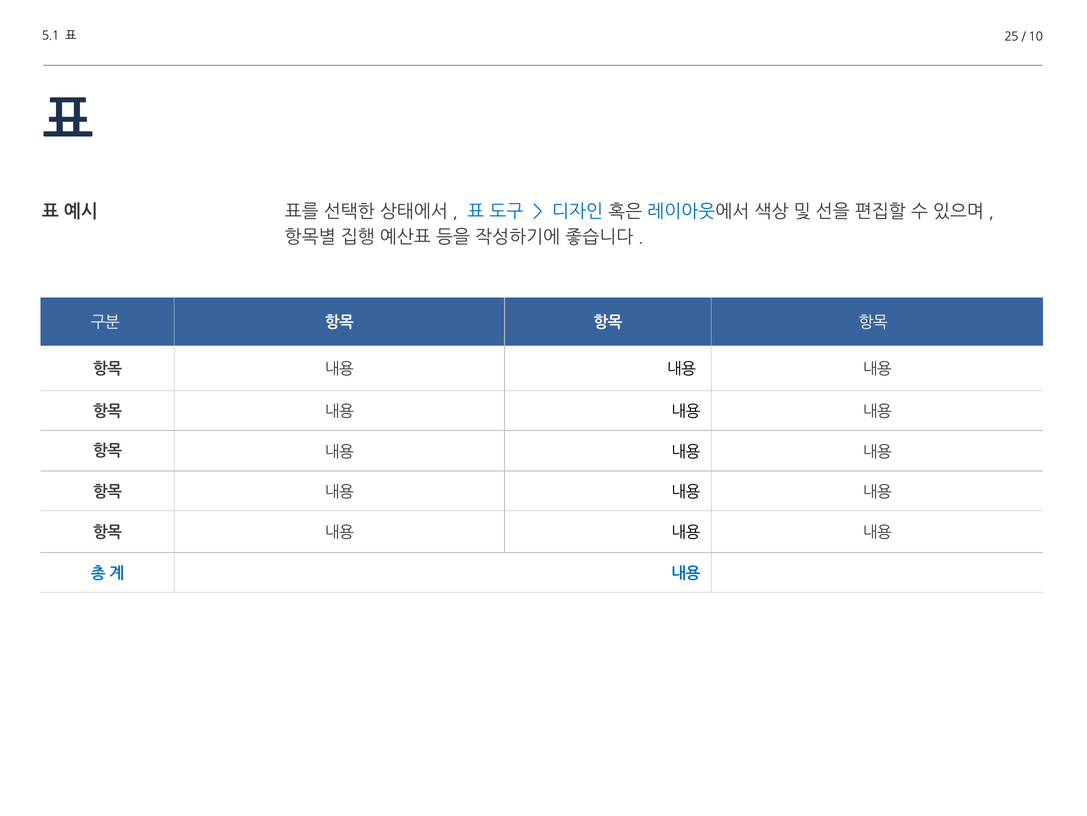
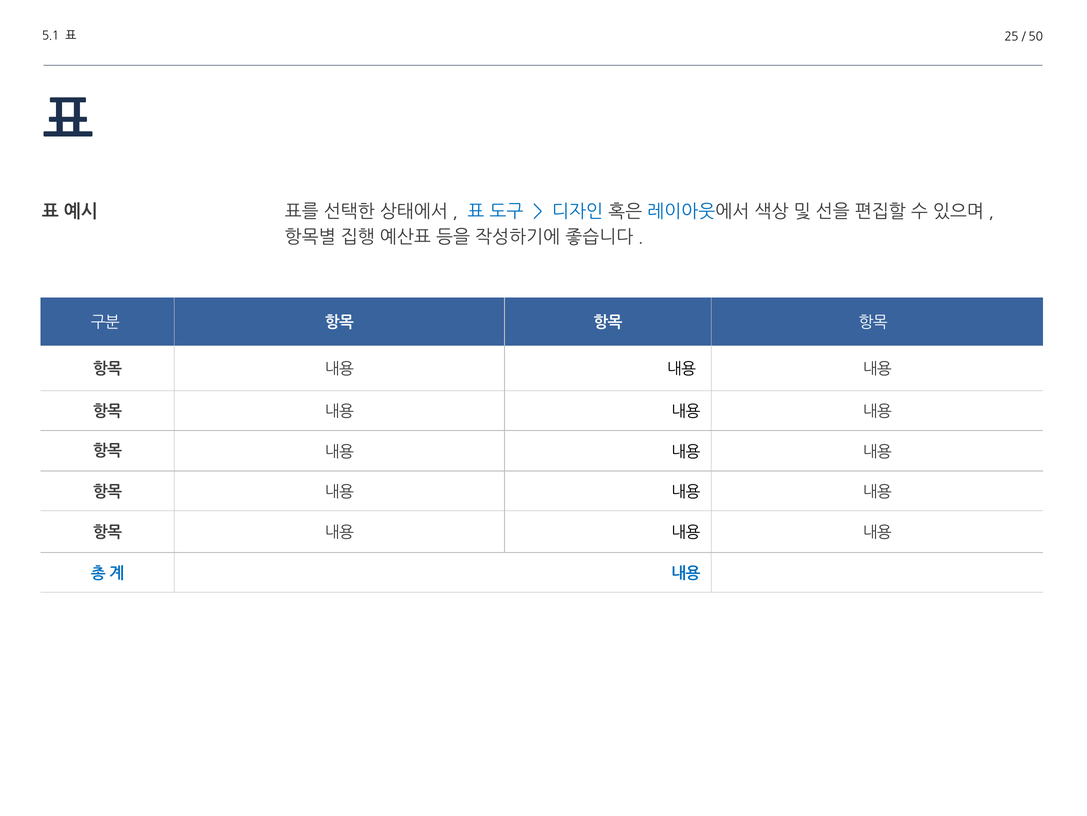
10: 10 -> 50
